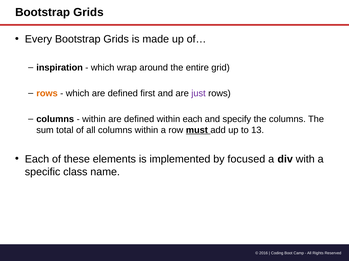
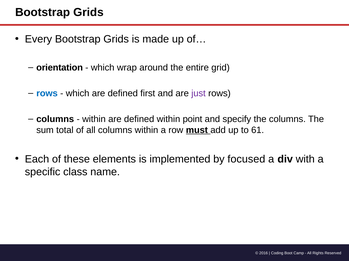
inspiration: inspiration -> orientation
rows at (47, 94) colour: orange -> blue
within each: each -> point
13: 13 -> 61
